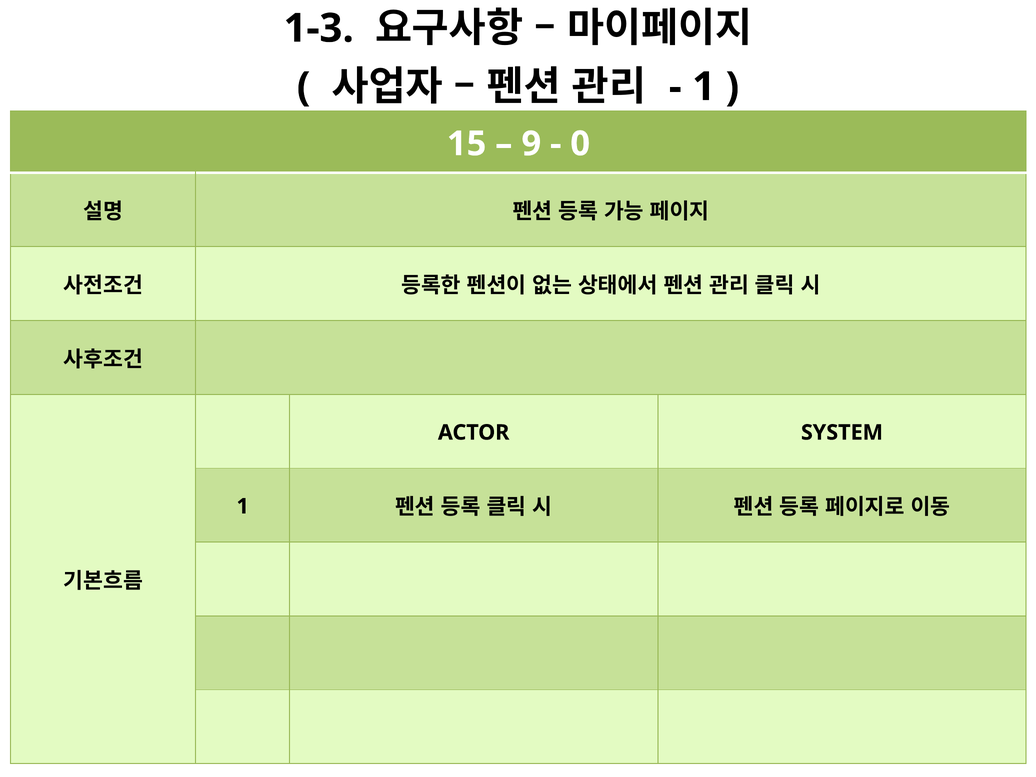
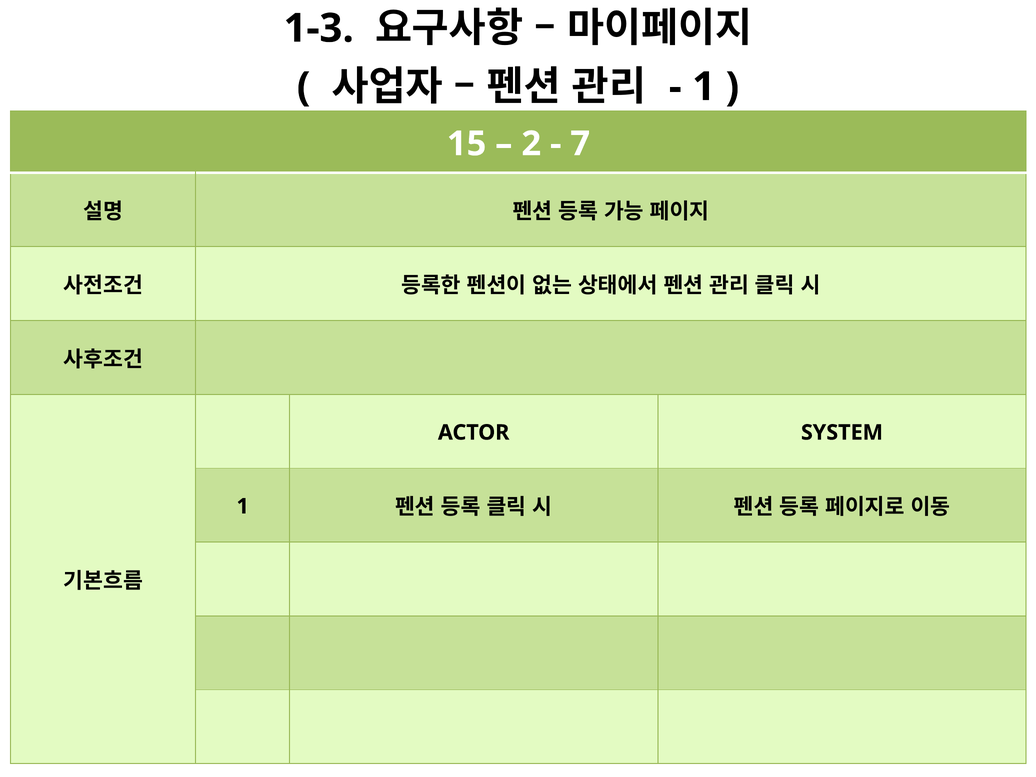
9: 9 -> 2
0: 0 -> 7
